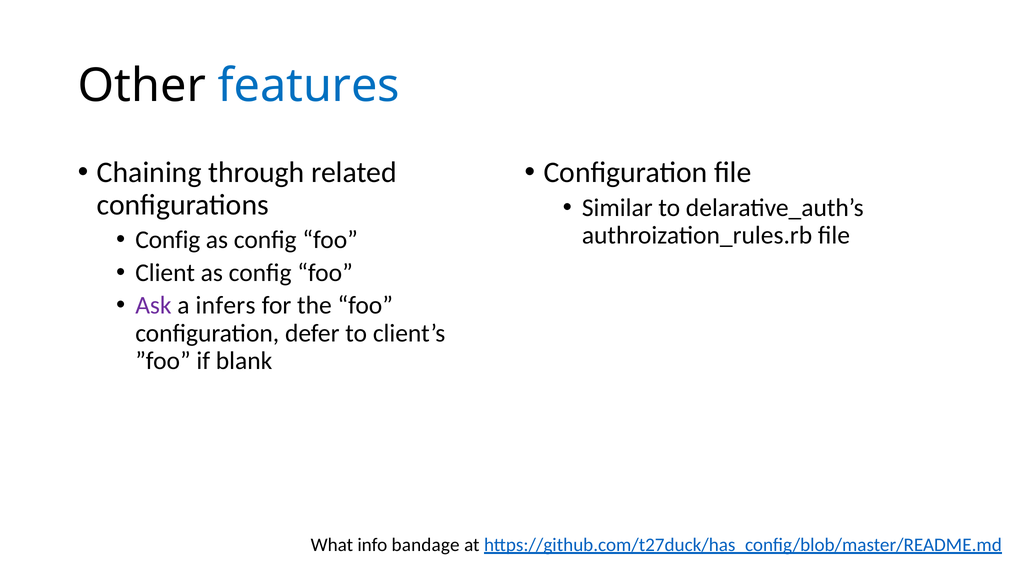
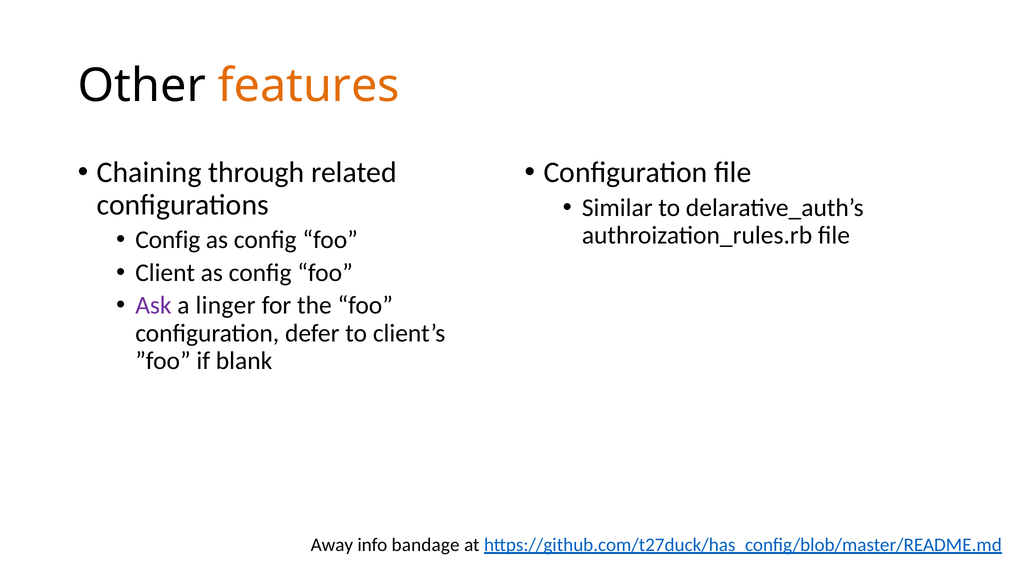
features colour: blue -> orange
infers: infers -> linger
What: What -> Away
